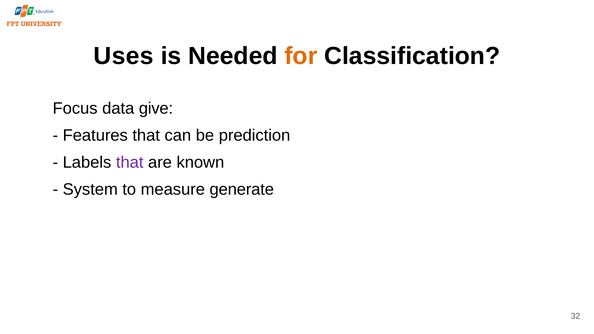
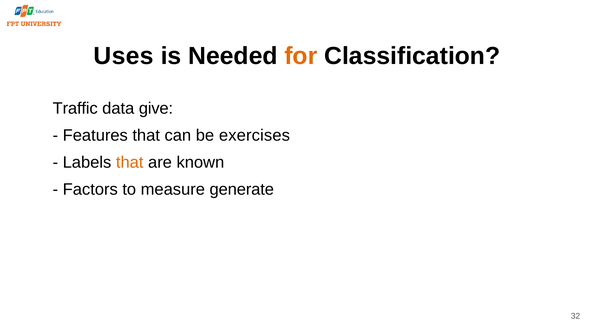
Focus: Focus -> Traffic
prediction: prediction -> exercises
that at (130, 162) colour: purple -> orange
System: System -> Factors
